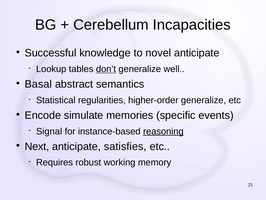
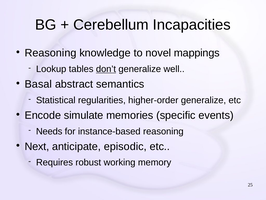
Successful at (51, 53): Successful -> Reasoning
novel anticipate: anticipate -> mappings
Signal: Signal -> Needs
reasoning at (163, 131) underline: present -> none
satisfies: satisfies -> episodic
